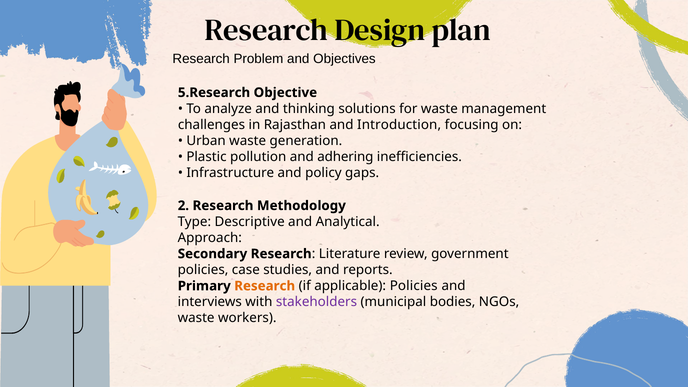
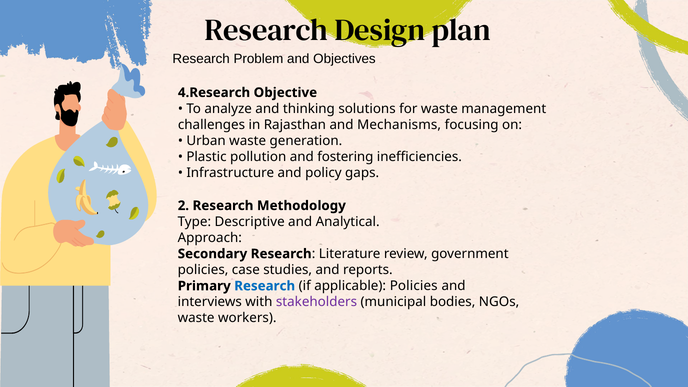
5.Research: 5.Research -> 4.Research
Introduction: Introduction -> Mechanisms
adhering: adhering -> fostering
Research at (265, 286) colour: orange -> blue
